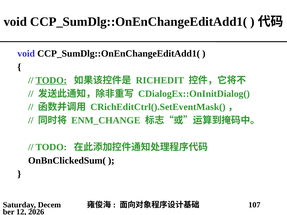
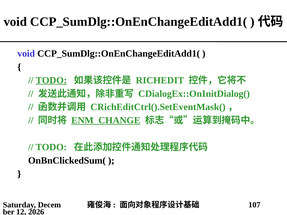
ENM_CHANGE underline: none -> present
